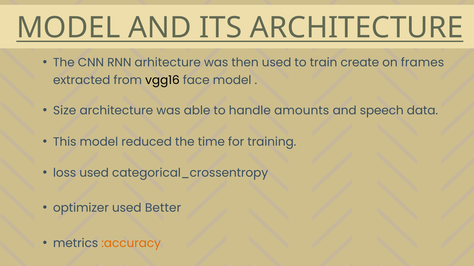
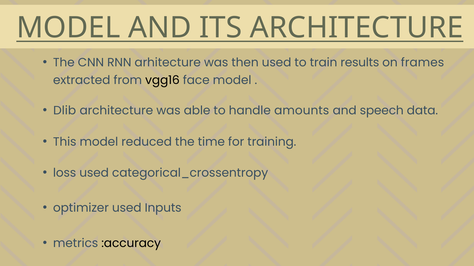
create: create -> results
Size: Size -> Dlib
Better: Better -> Inputs
:accuracy colour: orange -> black
